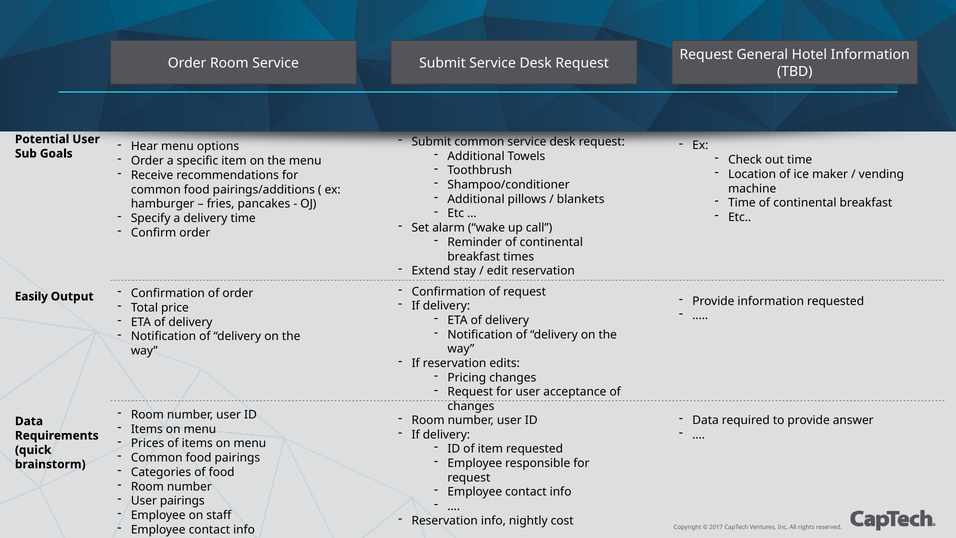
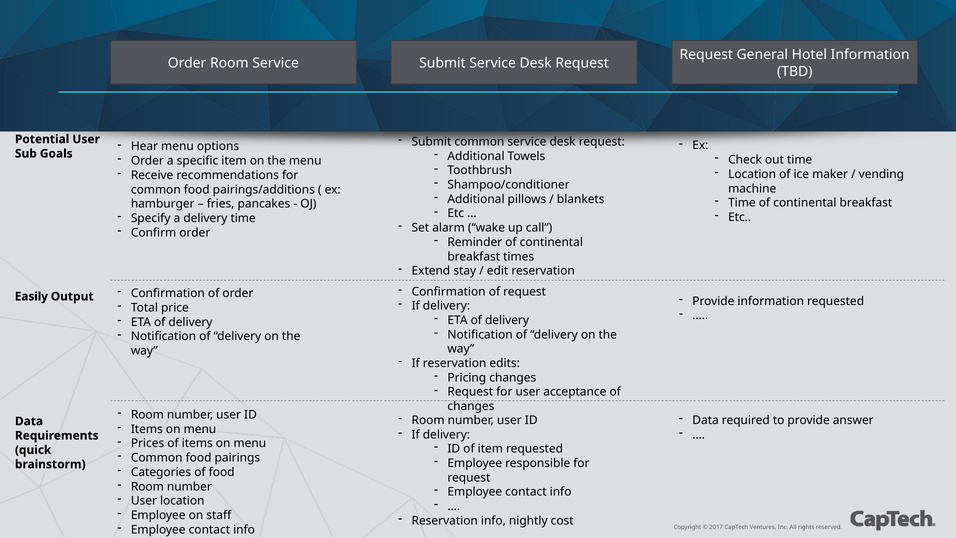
User pairings: pairings -> location
